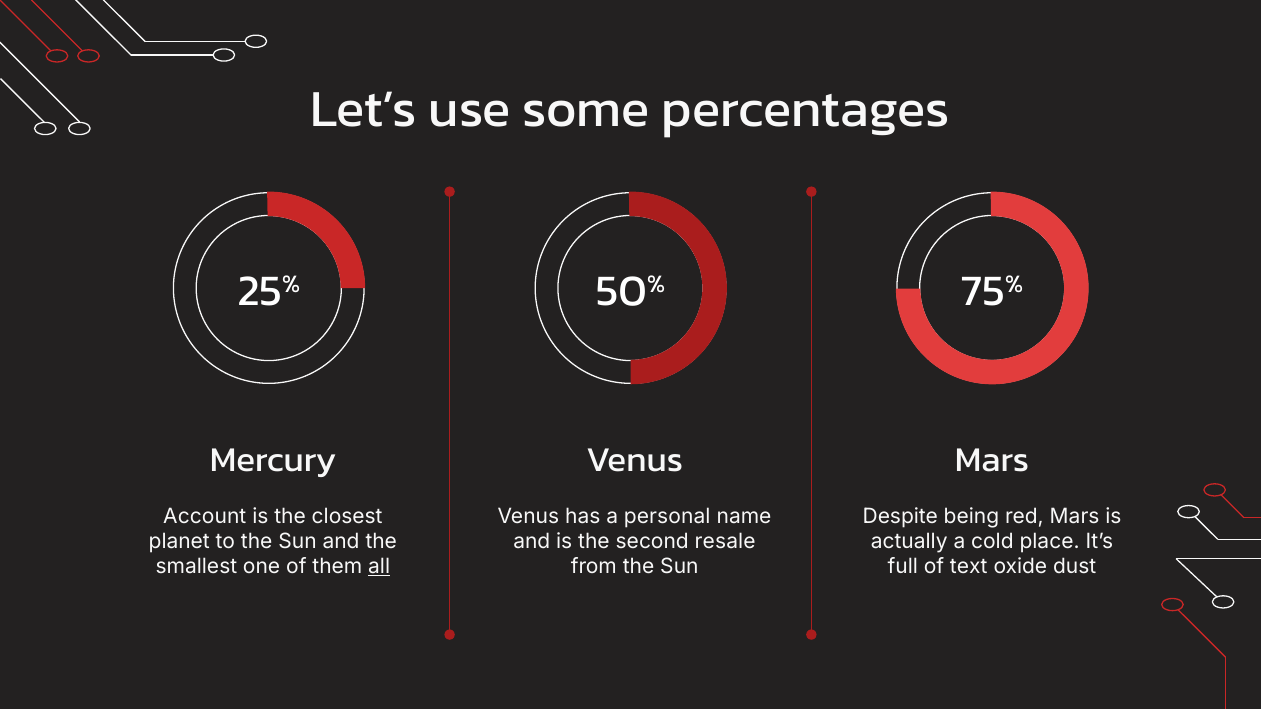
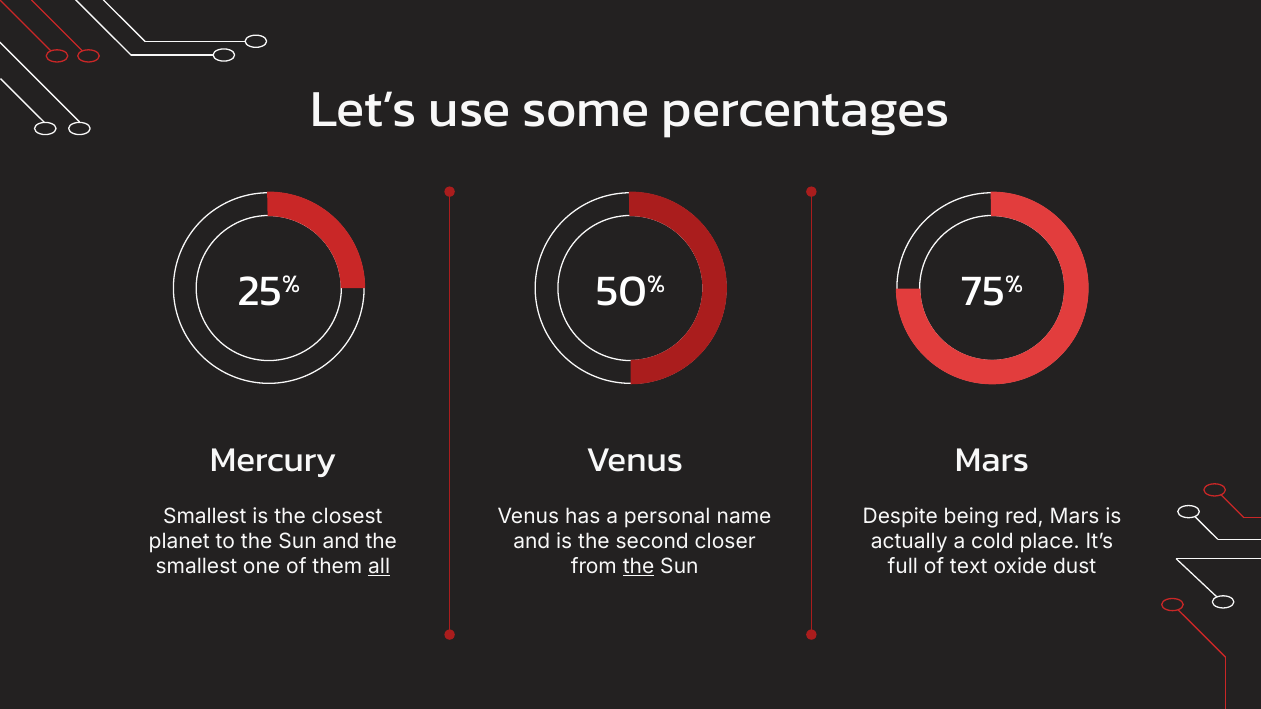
Account at (205, 517): Account -> Smallest
resale: resale -> closer
the at (639, 567) underline: none -> present
